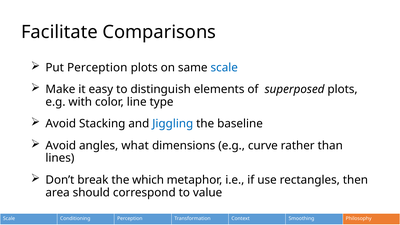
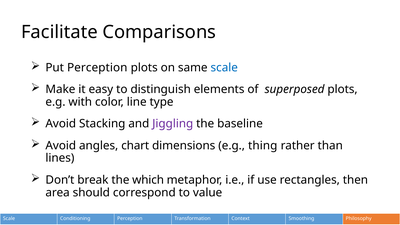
Jiggling colour: blue -> purple
what: what -> chart
curve: curve -> thing
